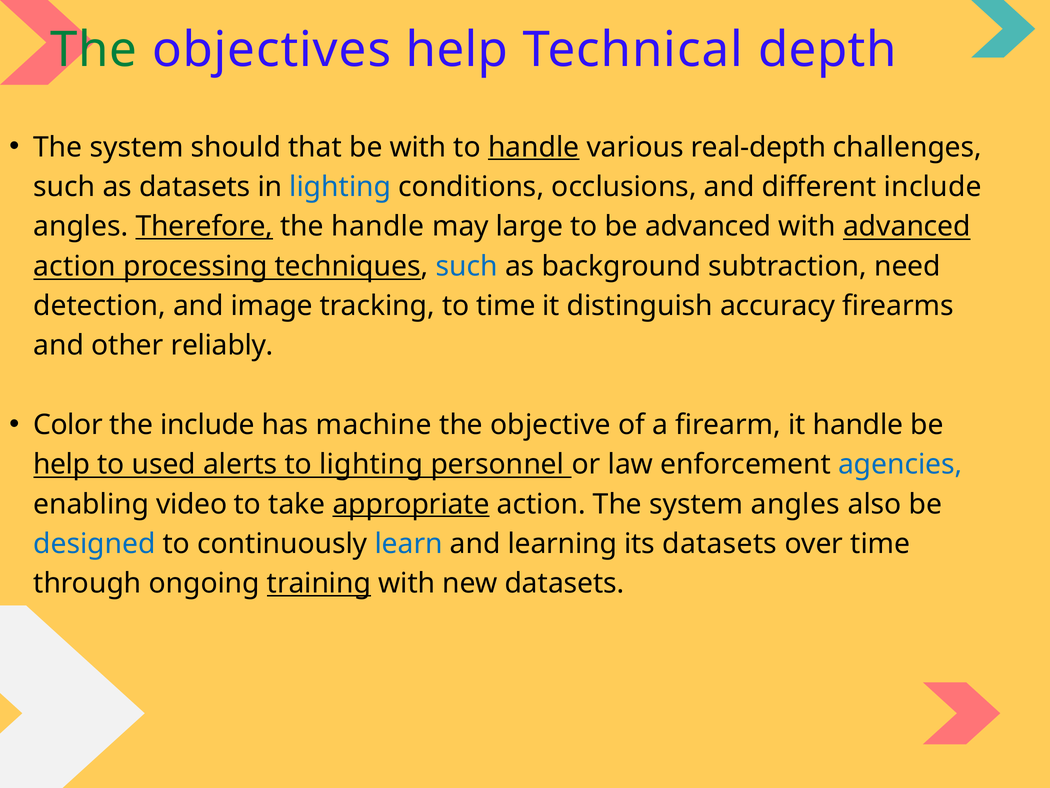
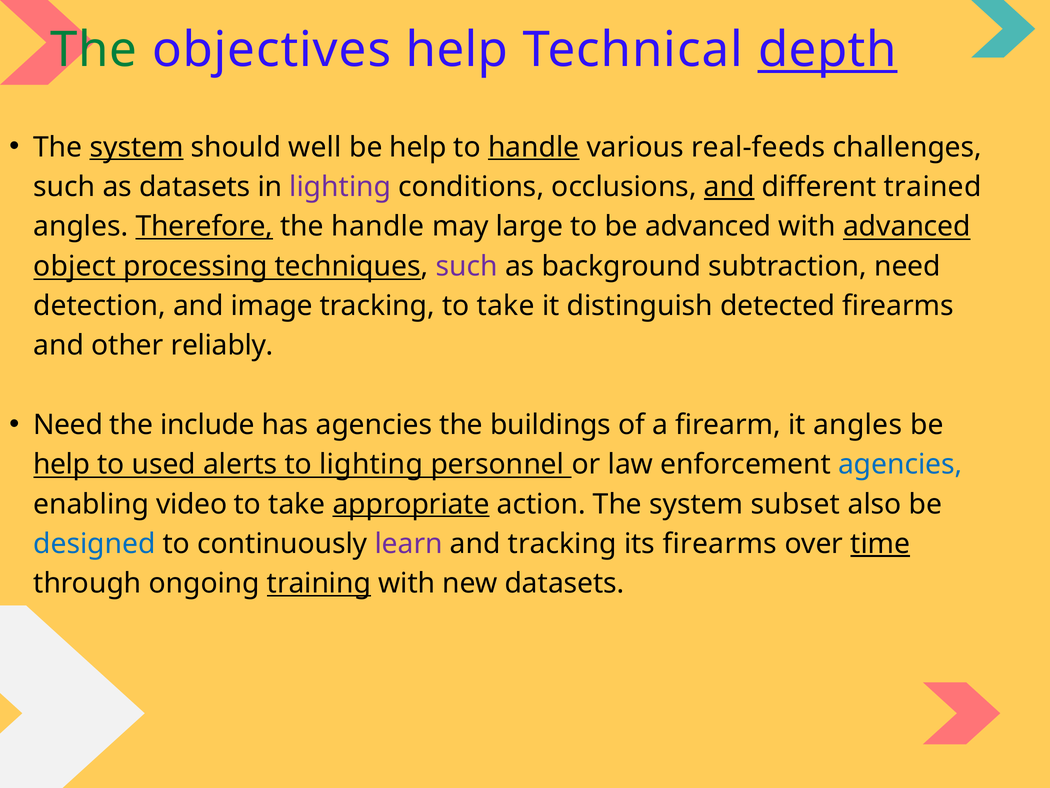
depth underline: none -> present
system at (137, 147) underline: none -> present
that: that -> well
with at (418, 147): with -> help
real-depth: real-depth -> real-feeds
lighting at (340, 187) colour: blue -> purple
and at (729, 187) underline: none -> present
different include: include -> trained
action at (75, 266): action -> object
such at (467, 266) colour: blue -> purple
tracking to time: time -> take
accuracy: accuracy -> detected
Color at (68, 425): Color -> Need
has machine: machine -> agencies
objective: objective -> buildings
it handle: handle -> angles
system angles: angles -> subset
learn colour: blue -> purple
and learning: learning -> tracking
its datasets: datasets -> firearms
time at (880, 544) underline: none -> present
